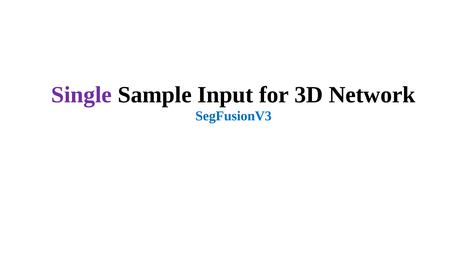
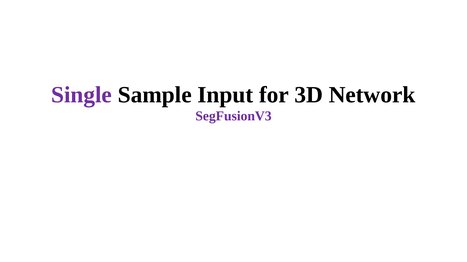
SegFusionV3 colour: blue -> purple
